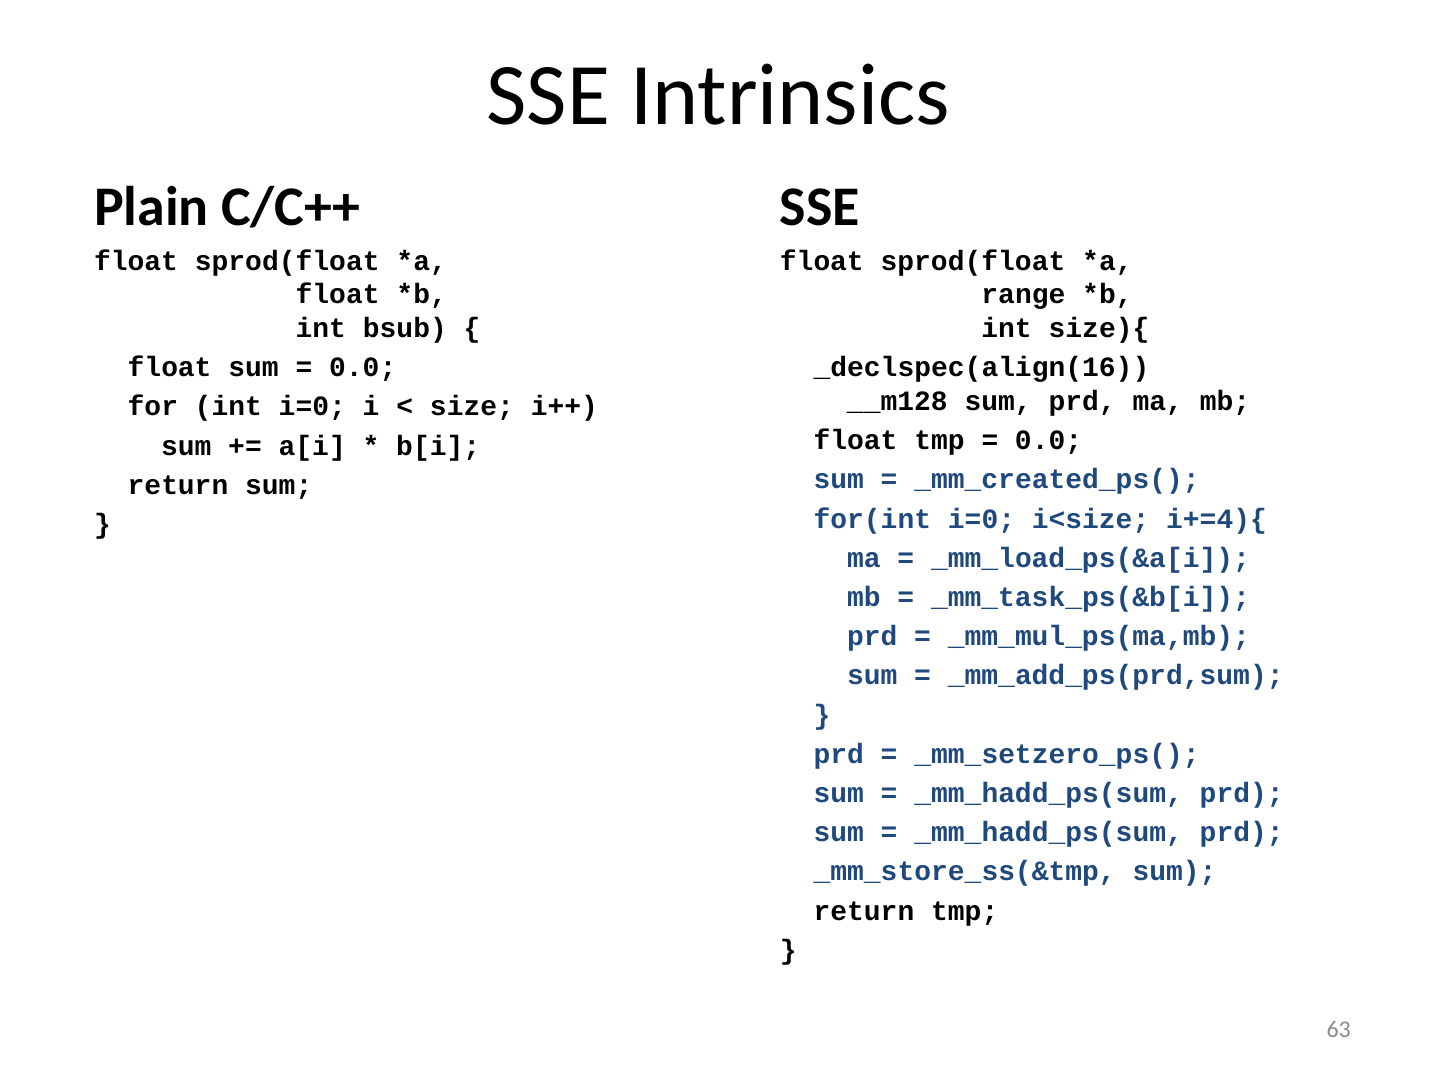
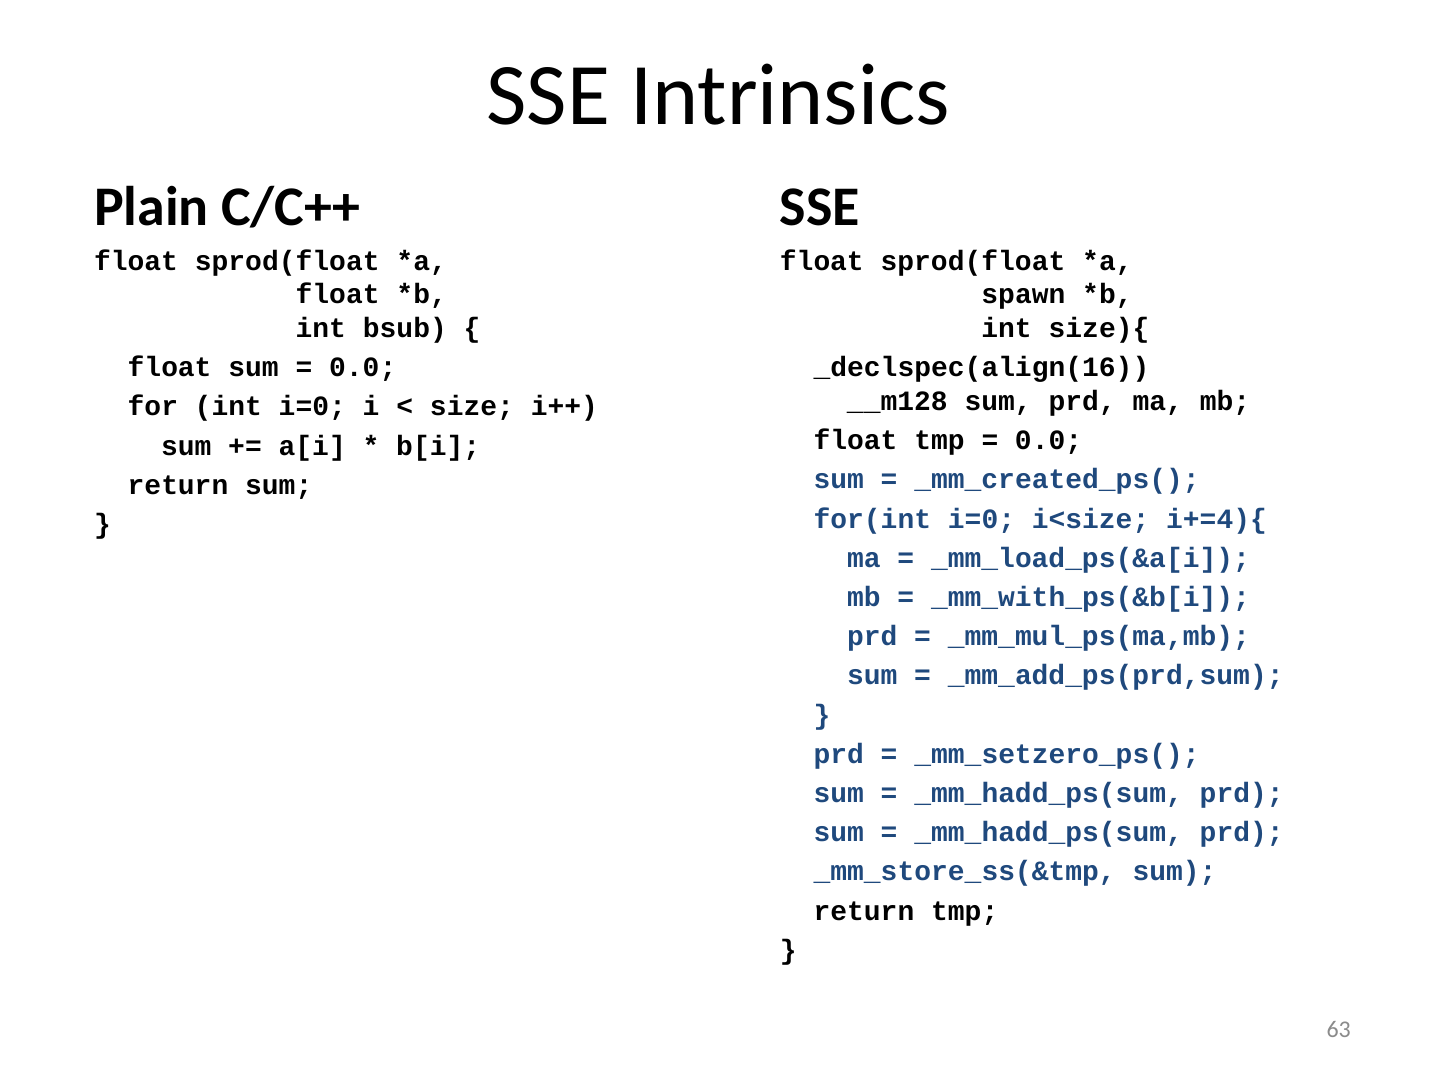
range: range -> spawn
_mm_task_ps(&b[i: _mm_task_ps(&b[i -> _mm_with_ps(&b[i
